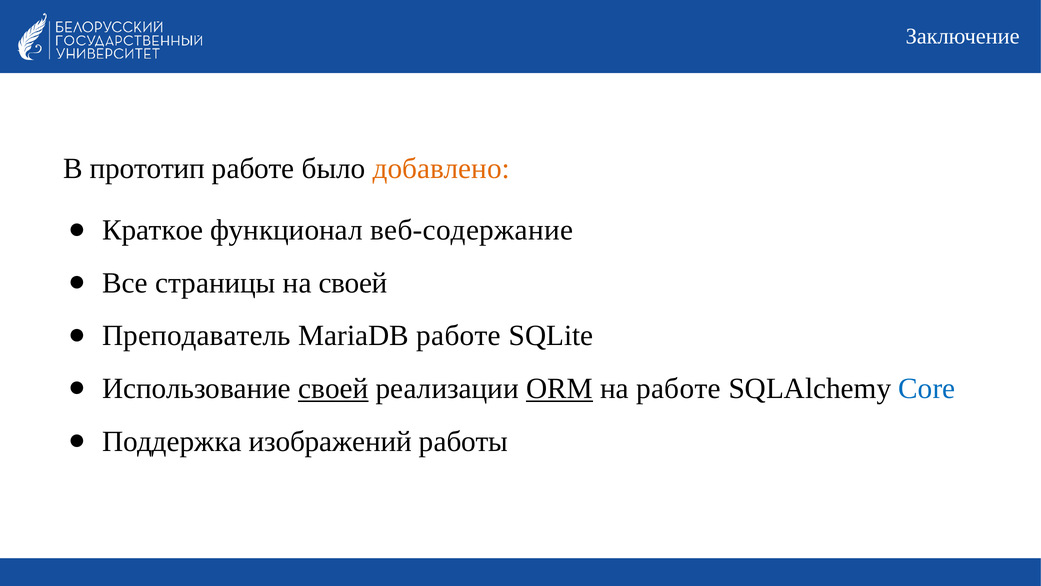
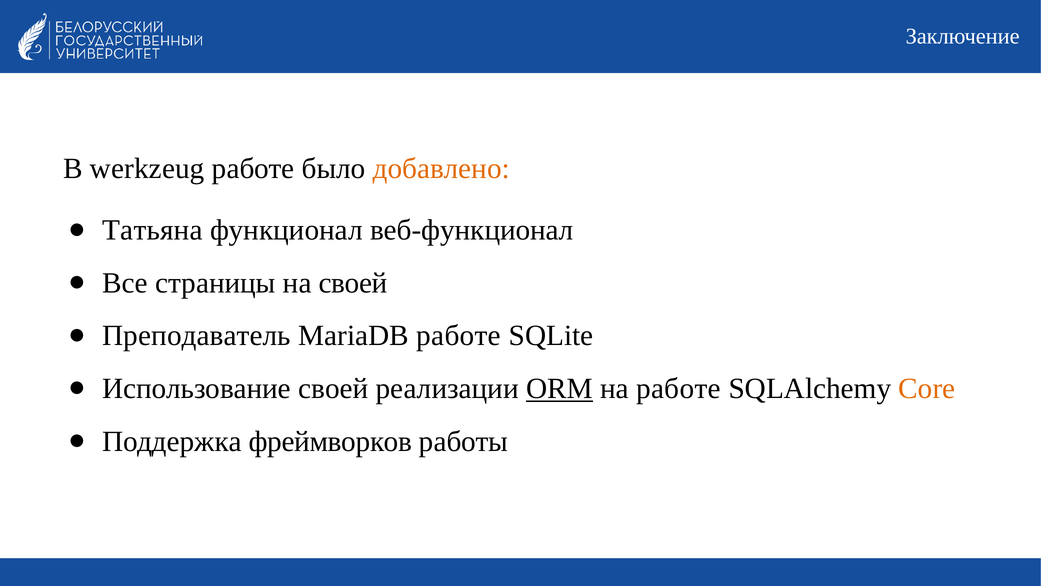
прототип: прототип -> werkzeug
Краткое: Краткое -> Татьяна
веб-содержание: веб-содержание -> веб-функционал
своей at (333, 388) underline: present -> none
Core colour: blue -> orange
изображений: изображений -> фреймворков
